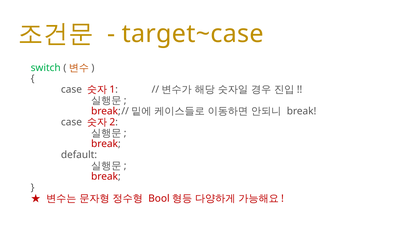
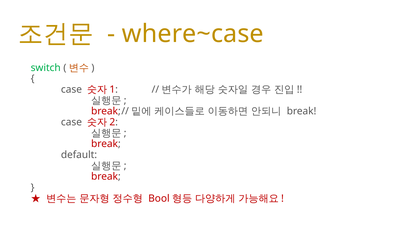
target~case: target~case -> where~case
